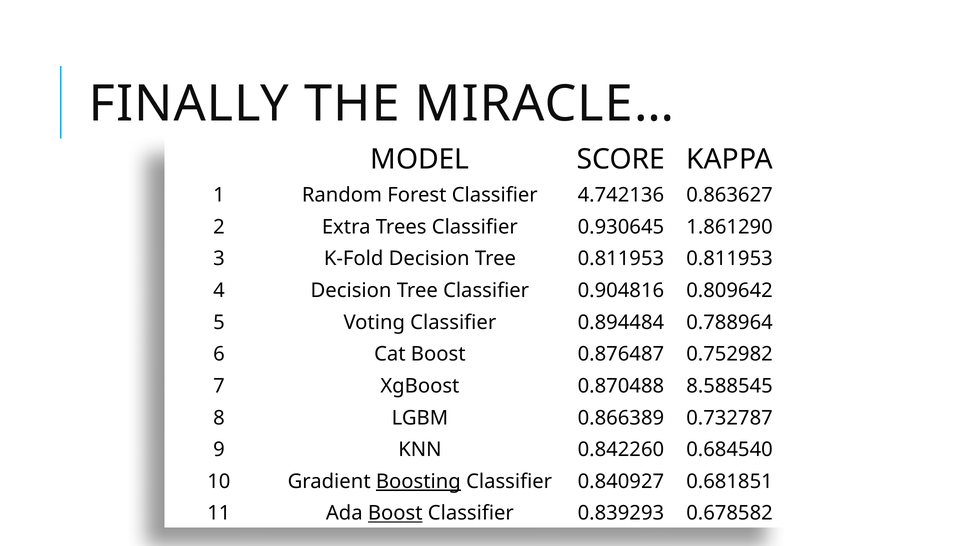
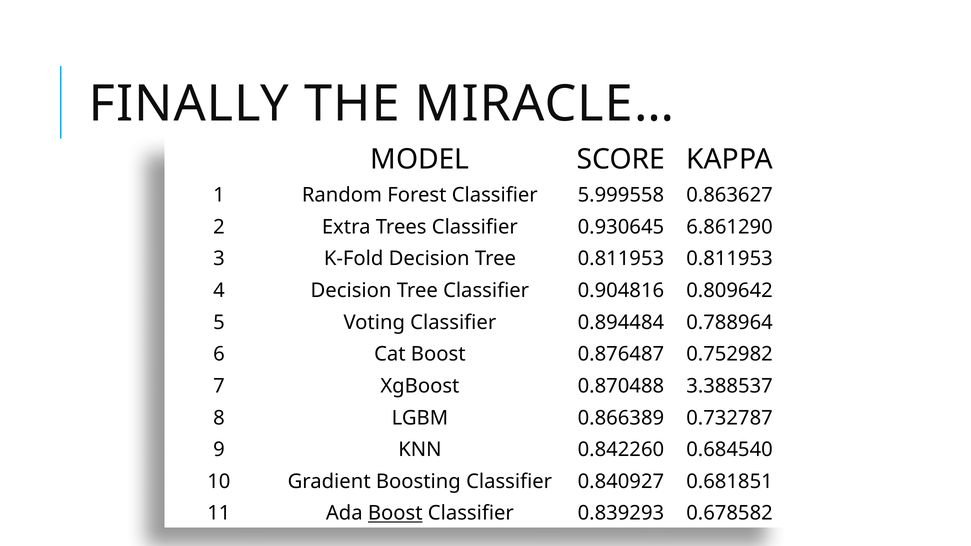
4.742136: 4.742136 -> 5.999558
1.861290: 1.861290 -> 6.861290
8.588545: 8.588545 -> 3.388537
Boosting underline: present -> none
